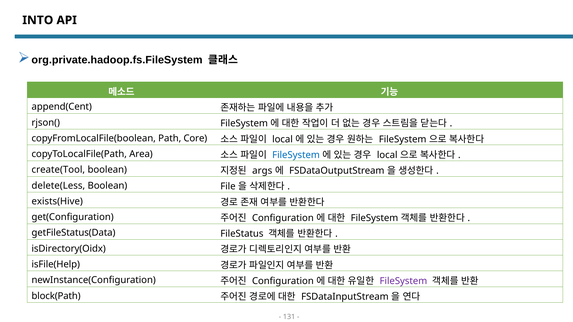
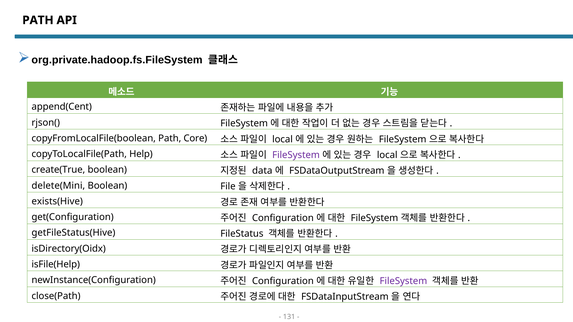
INTO at (38, 20): INTO -> PATH
Area: Area -> Help
FileSystem at (296, 155) colour: blue -> purple
create(Tool: create(Tool -> create(True
args: args -> data
delete(Less: delete(Less -> delete(Mini
getFileStatus(Data: getFileStatus(Data -> getFileStatus(Hive
block(Path: block(Path -> close(Path
